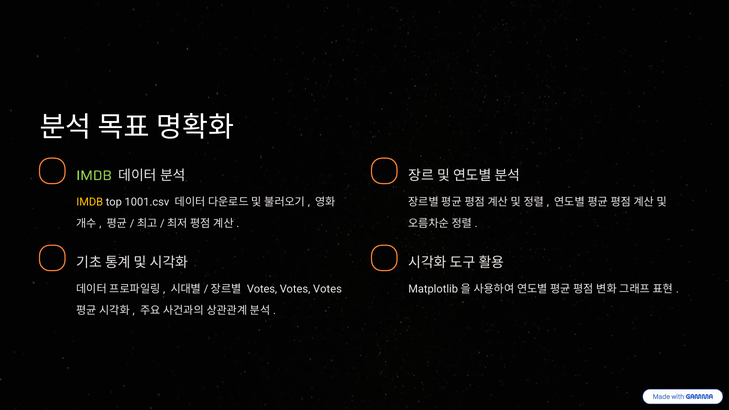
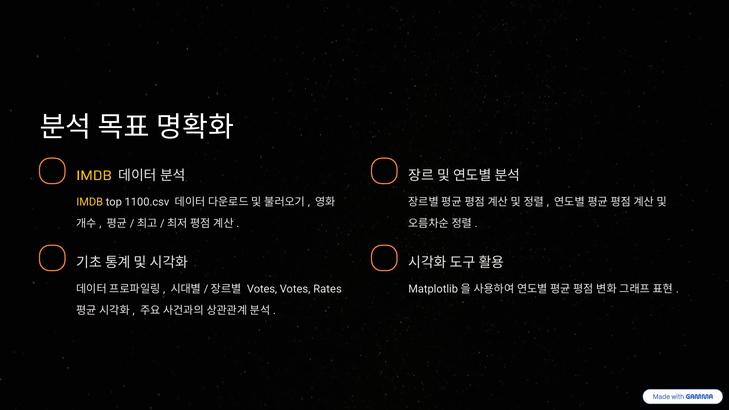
IMDB at (94, 176) colour: light green -> yellow
1001.csv: 1001.csv -> 1100.csv
Votes at (328, 289): Votes -> Rates
